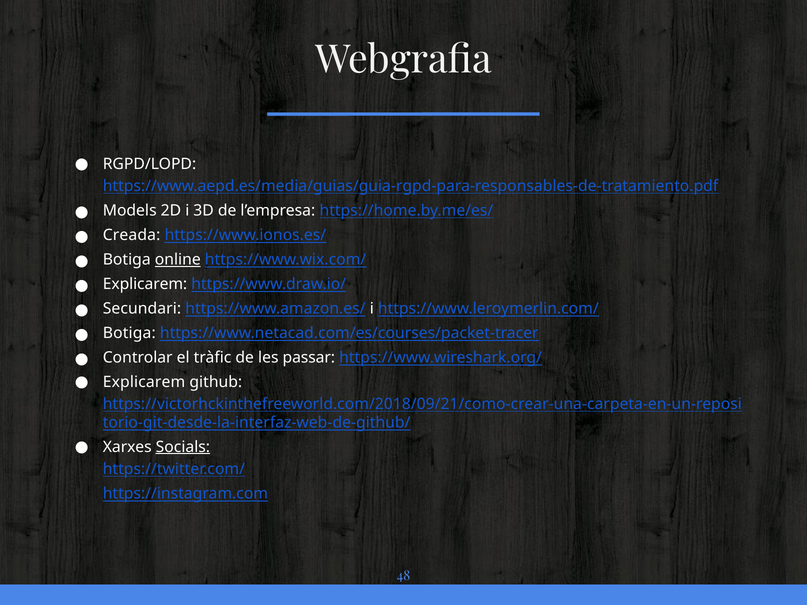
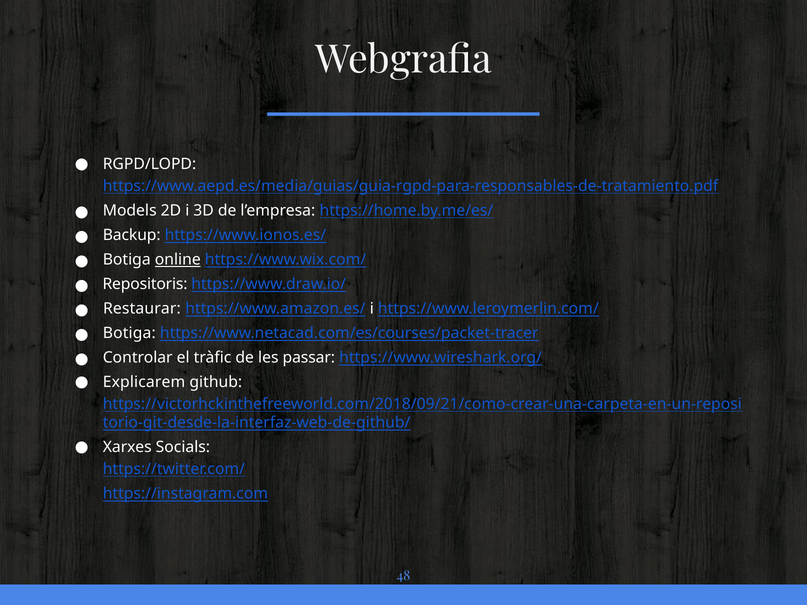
Creada: Creada -> Backup
Explicarem at (145, 284): Explicarem -> Repositoris
Secundari: Secundari -> Restaurar
Socials underline: present -> none
